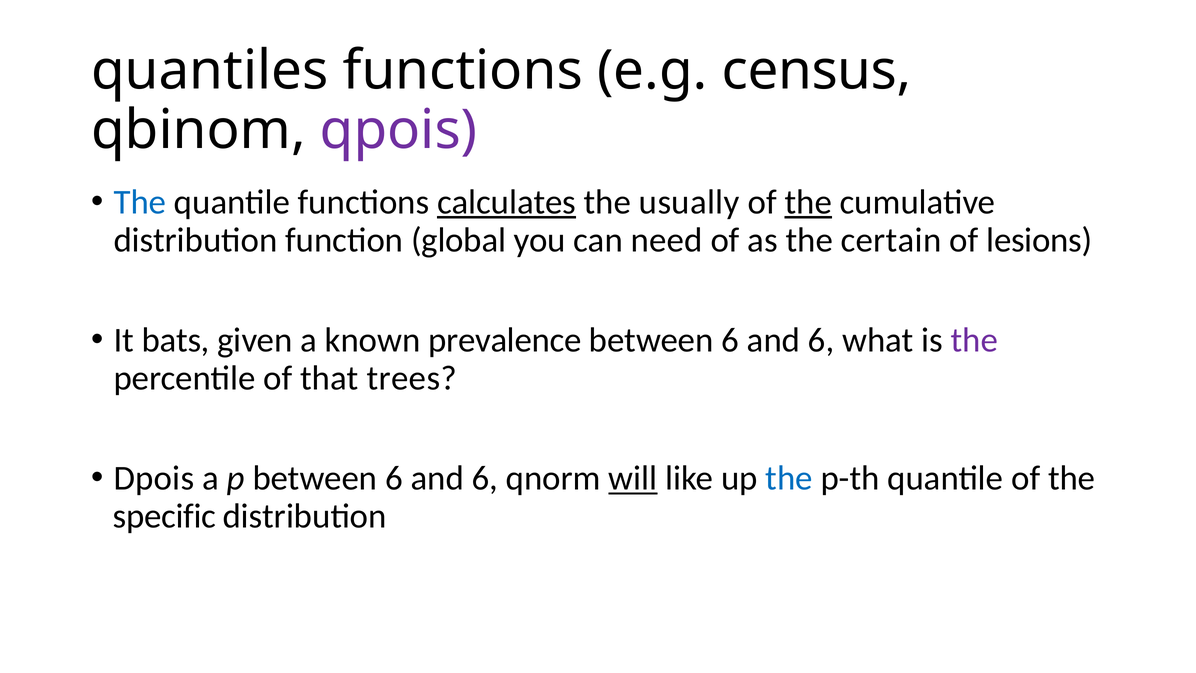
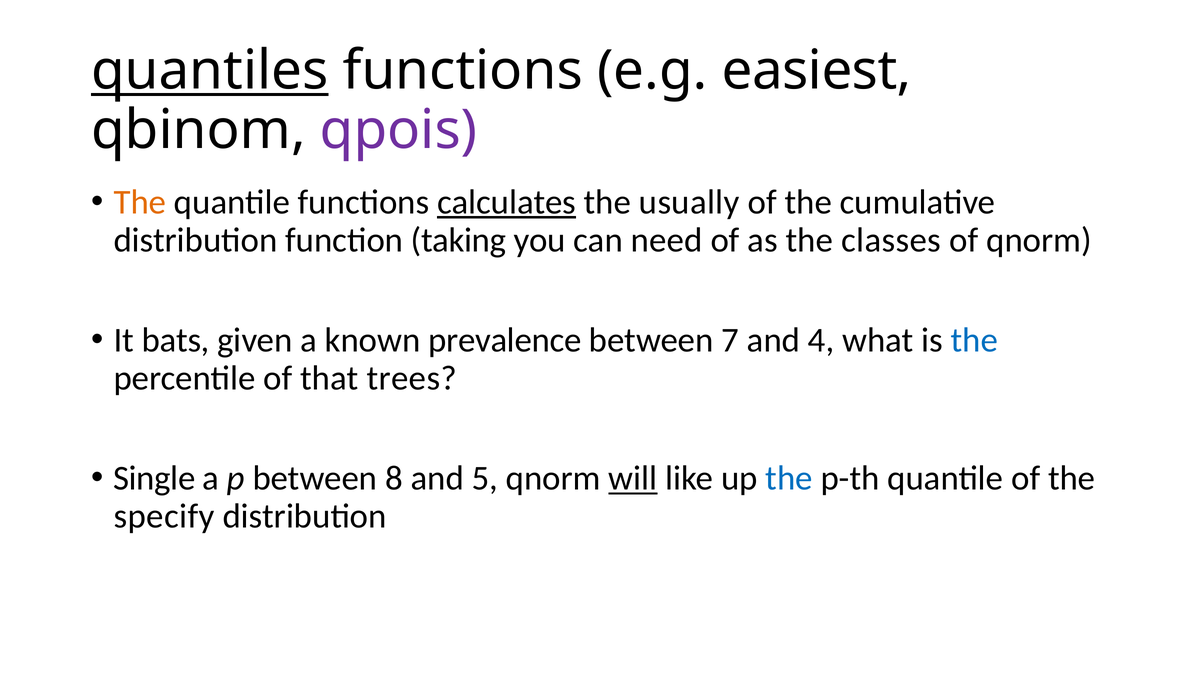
quantiles underline: none -> present
census: census -> easiest
The at (140, 202) colour: blue -> orange
the at (808, 202) underline: present -> none
global: global -> taking
certain: certain -> classes
of lesions: lesions -> qnorm
6 at (730, 340): 6 -> 7
6 at (821, 340): 6 -> 4
the at (974, 340) colour: purple -> blue
Dpois: Dpois -> Single
p between 6: 6 -> 8
6 at (485, 478): 6 -> 5
specific: specific -> specify
